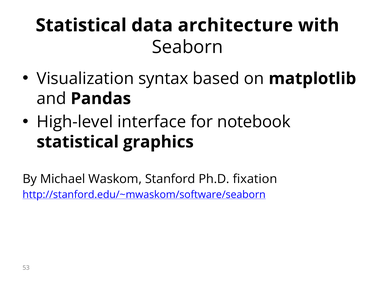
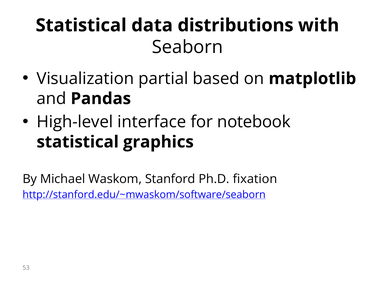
architecture: architecture -> distributions
syntax: syntax -> partial
